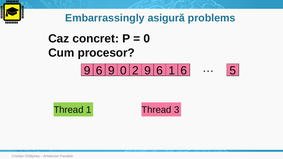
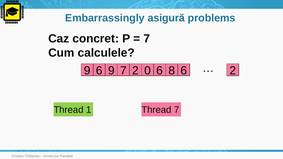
0 at (147, 39): 0 -> 7
procesor: procesor -> calculele
9 0: 0 -> 7
2 9: 9 -> 0
6 1: 1 -> 8
6 5: 5 -> 2
Thread 3: 3 -> 7
